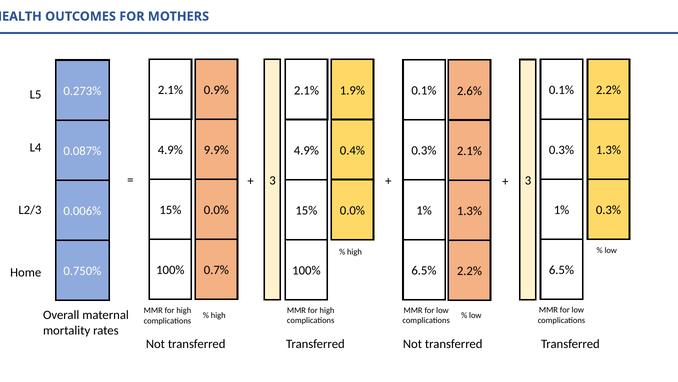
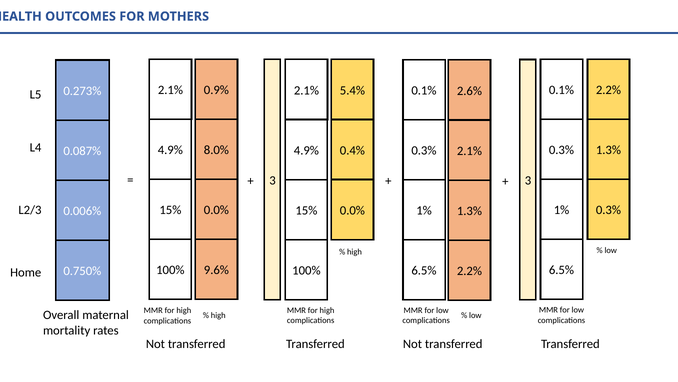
1.9%: 1.9% -> 5.4%
9.9%: 9.9% -> 8.0%
0.7%: 0.7% -> 9.6%
